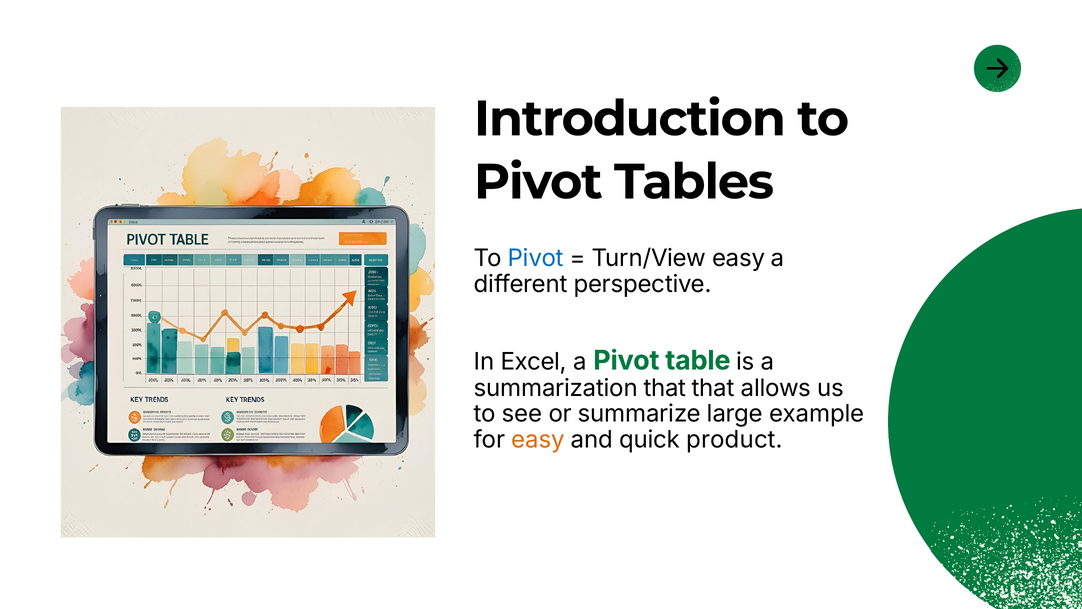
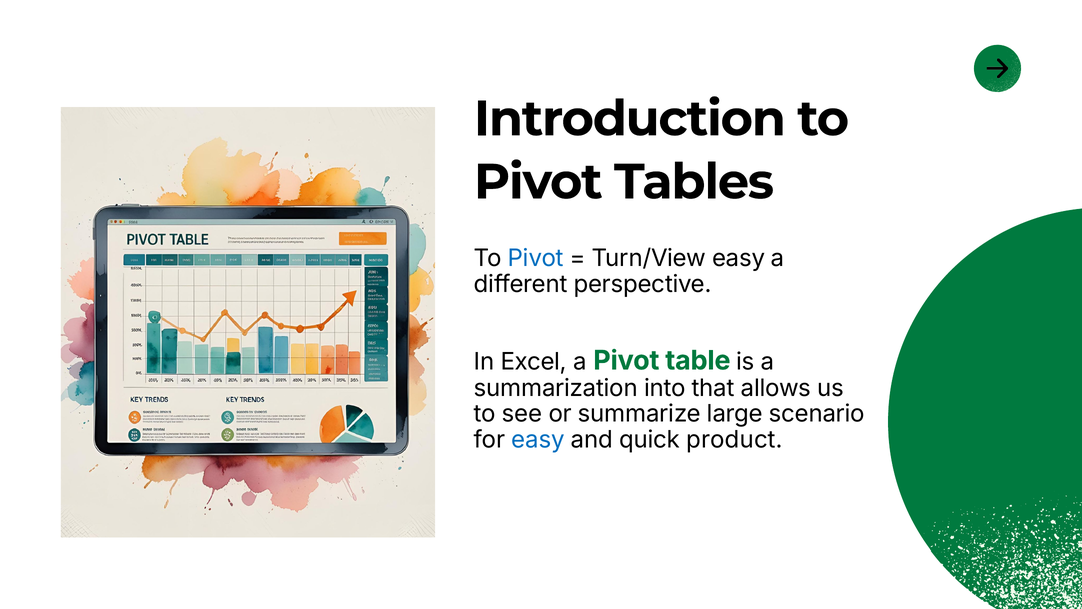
summarization that: that -> into
example: example -> scenario
easy at (538, 440) colour: orange -> blue
